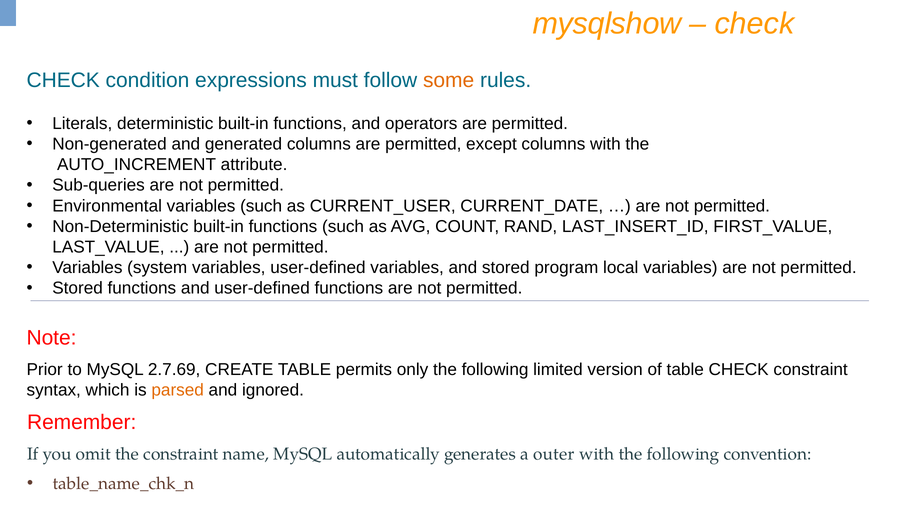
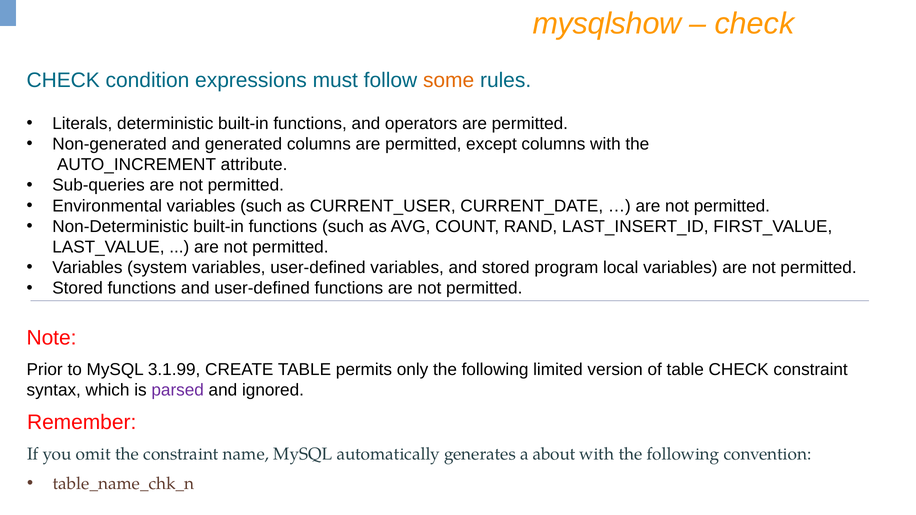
2.7.69: 2.7.69 -> 3.1.99
parsed colour: orange -> purple
outer: outer -> about
